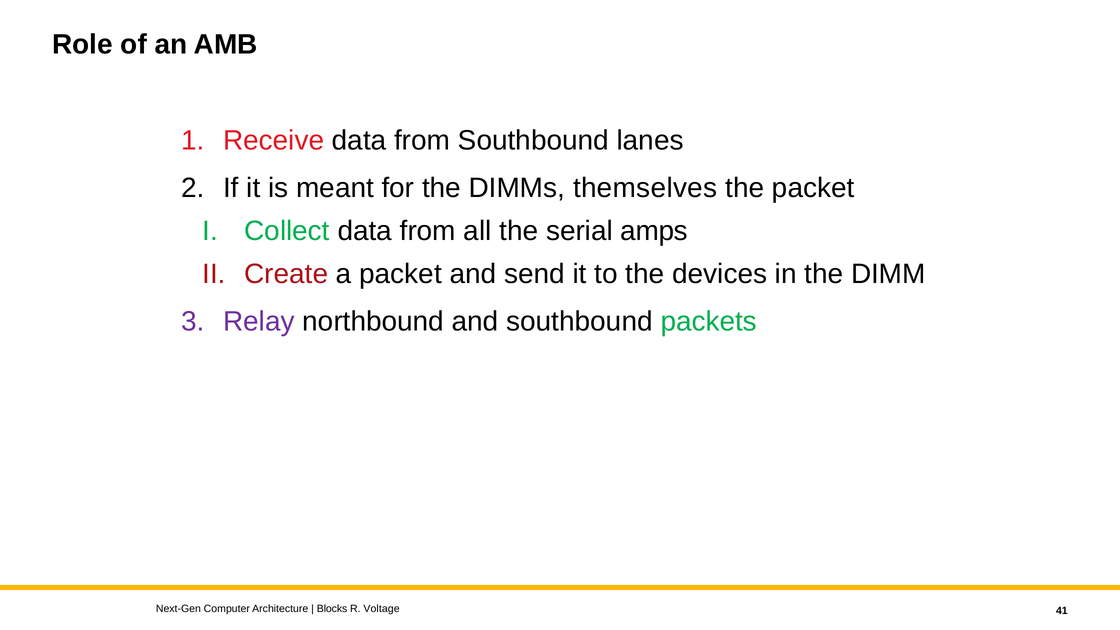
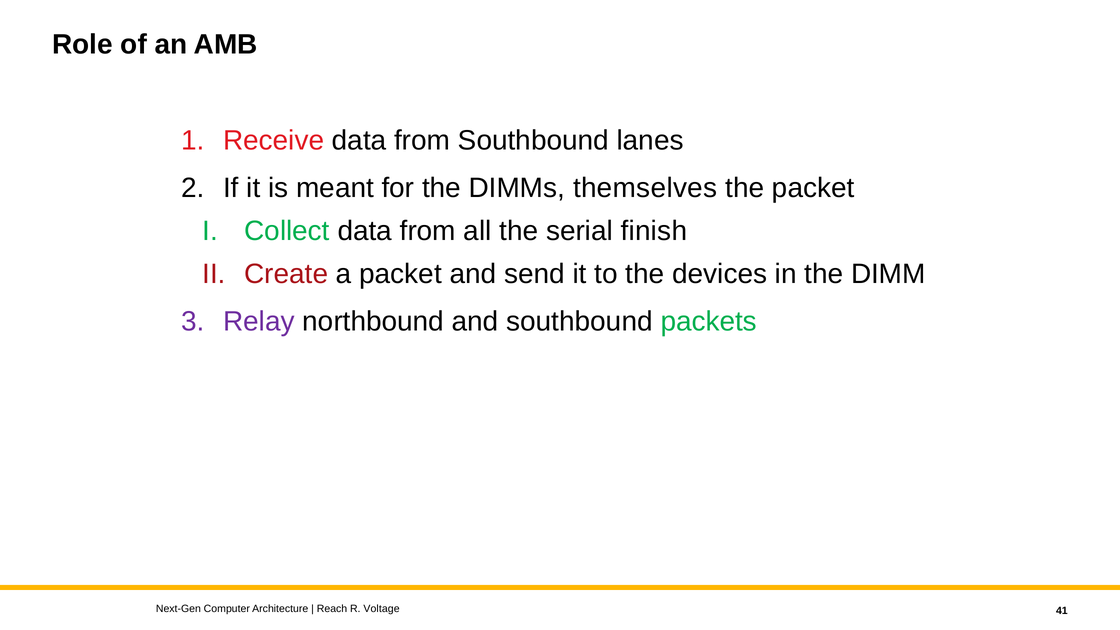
amps: amps -> finish
Blocks: Blocks -> Reach
